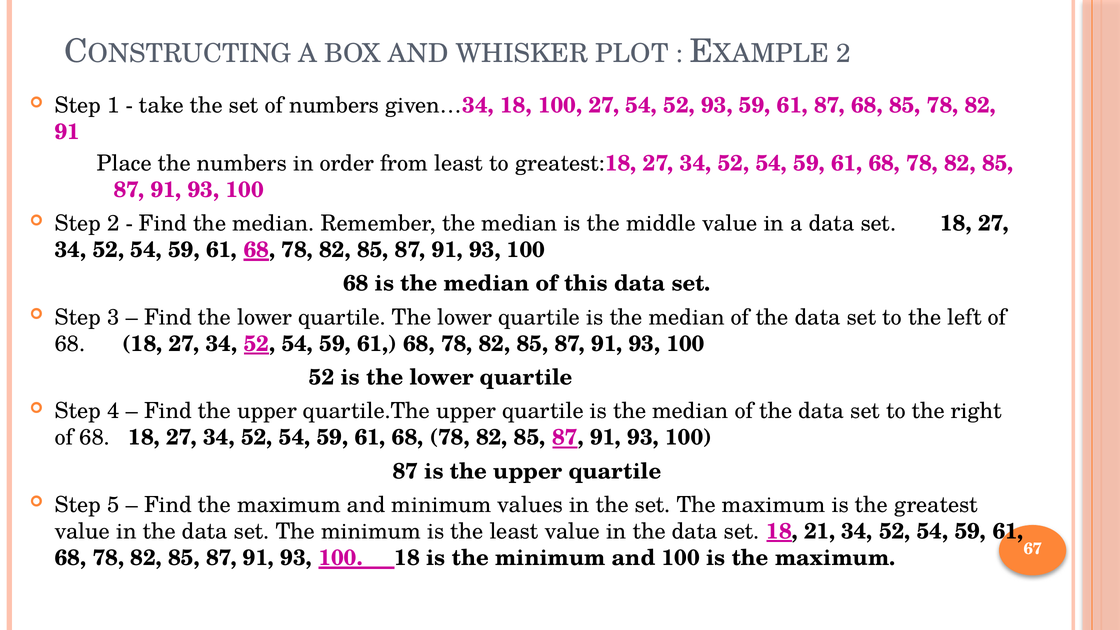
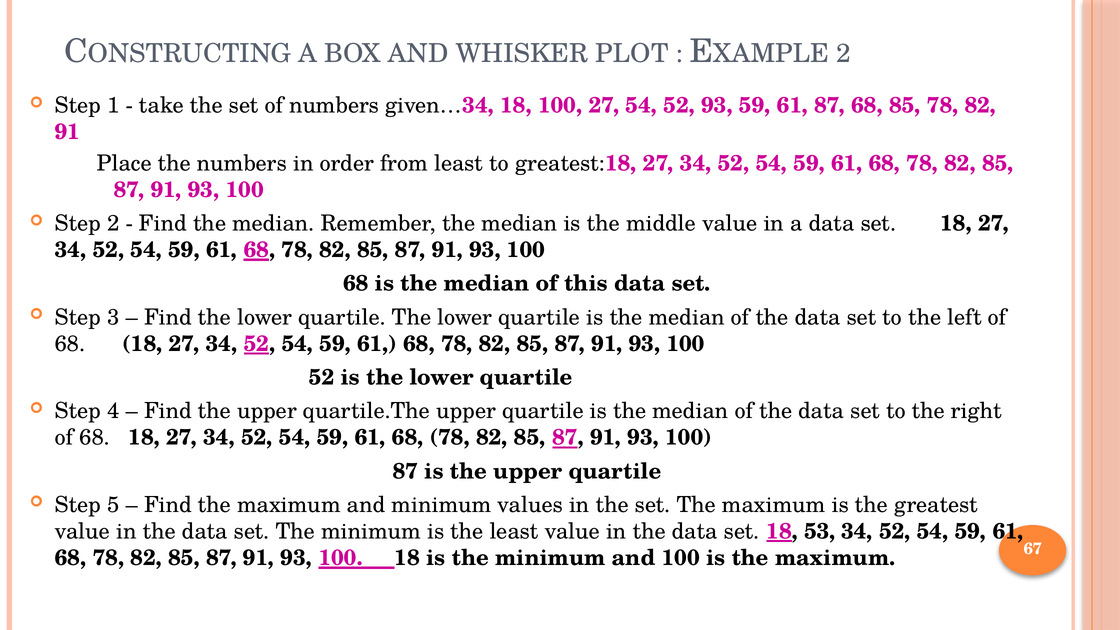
21: 21 -> 53
